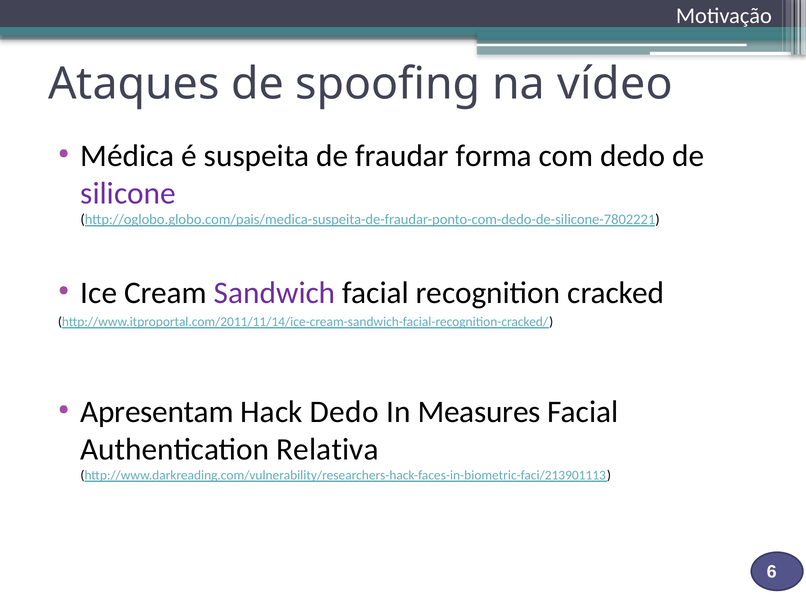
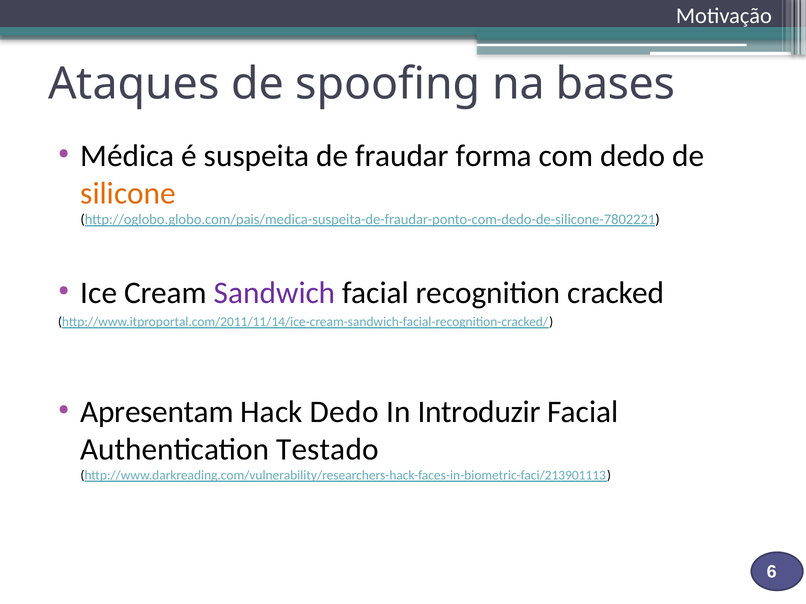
vídeo: vídeo -> bases
silicone colour: purple -> orange
Measures: Measures -> Introduzir
Relativa: Relativa -> Testado
